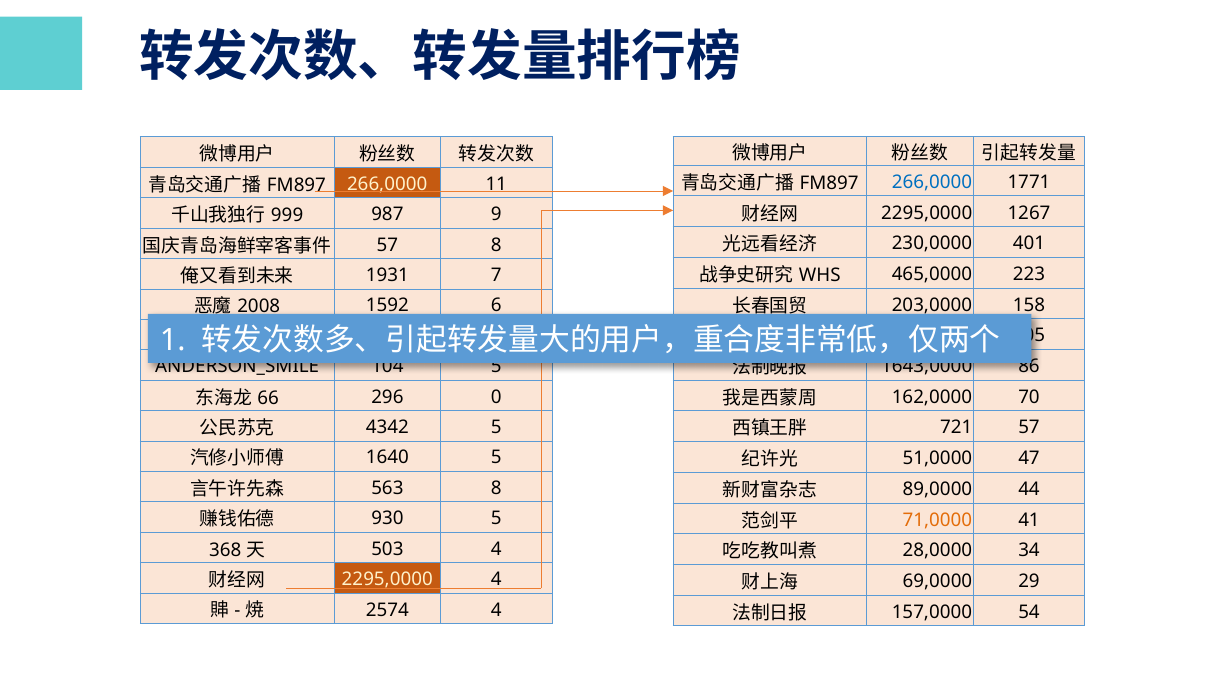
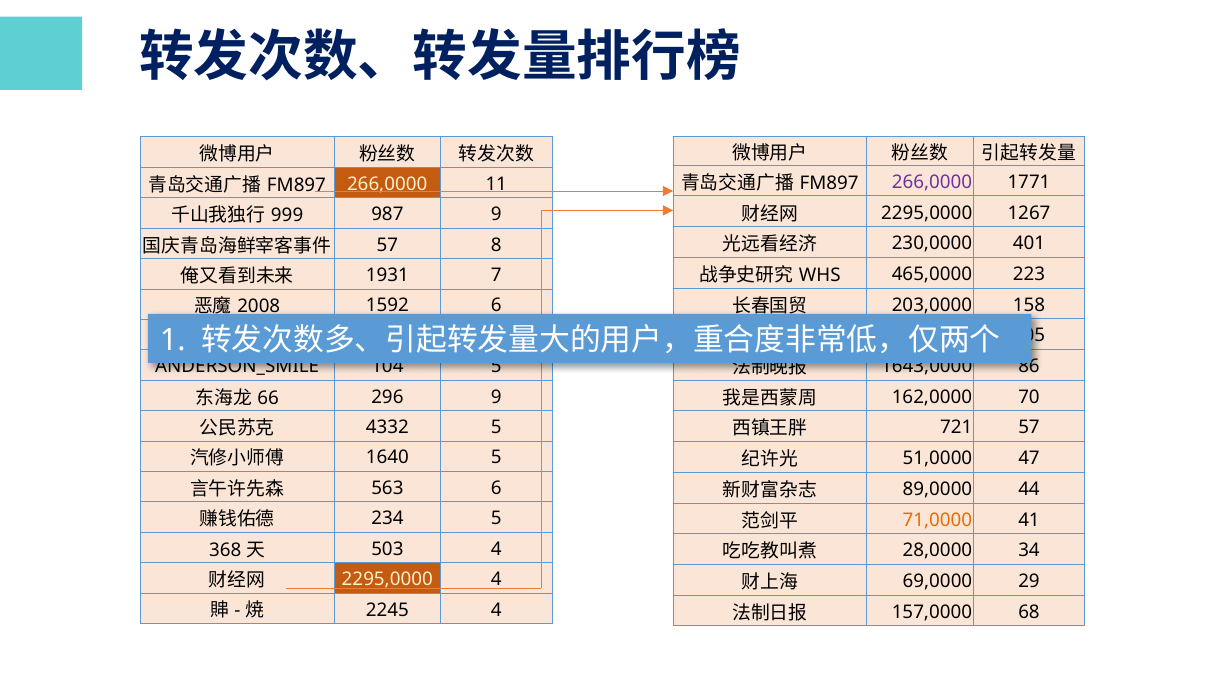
266,0000 at (932, 182) colour: blue -> purple
296 0: 0 -> 9
4342: 4342 -> 4332
563 8: 8 -> 6
930: 930 -> 234
2574: 2574 -> 2245
54: 54 -> 68
